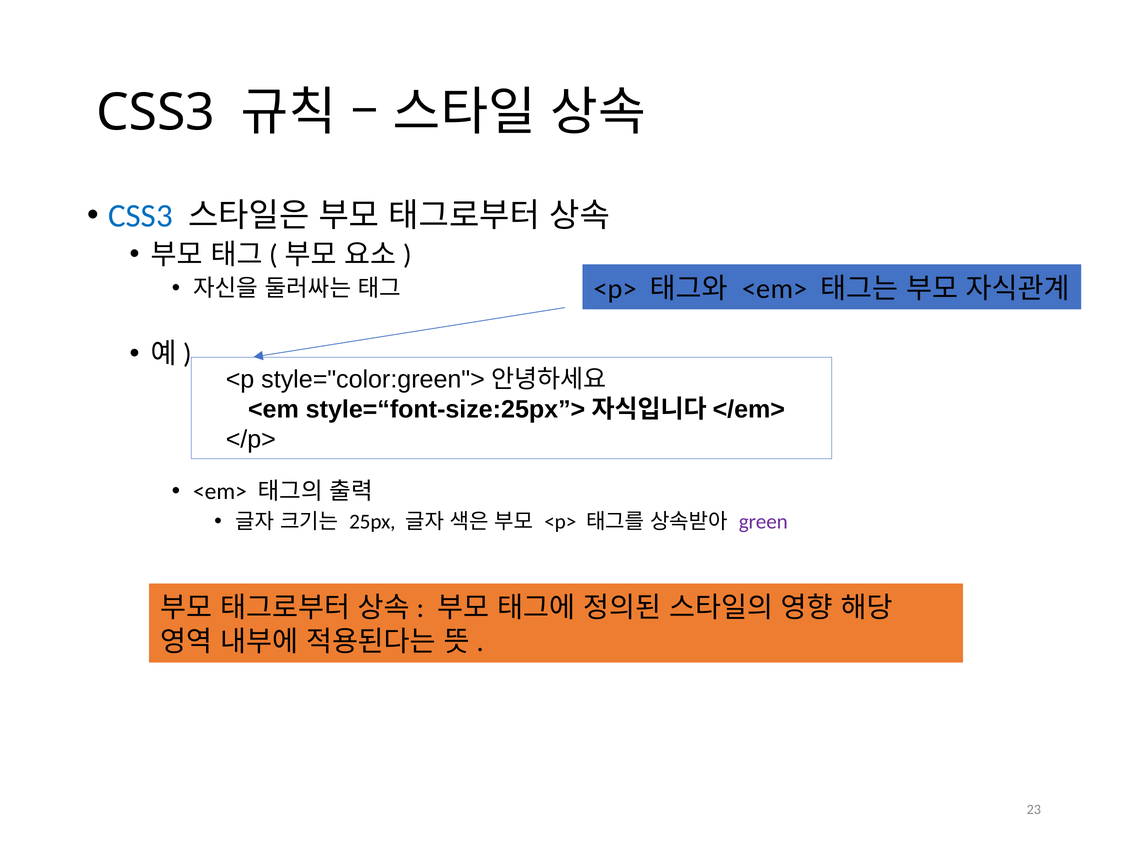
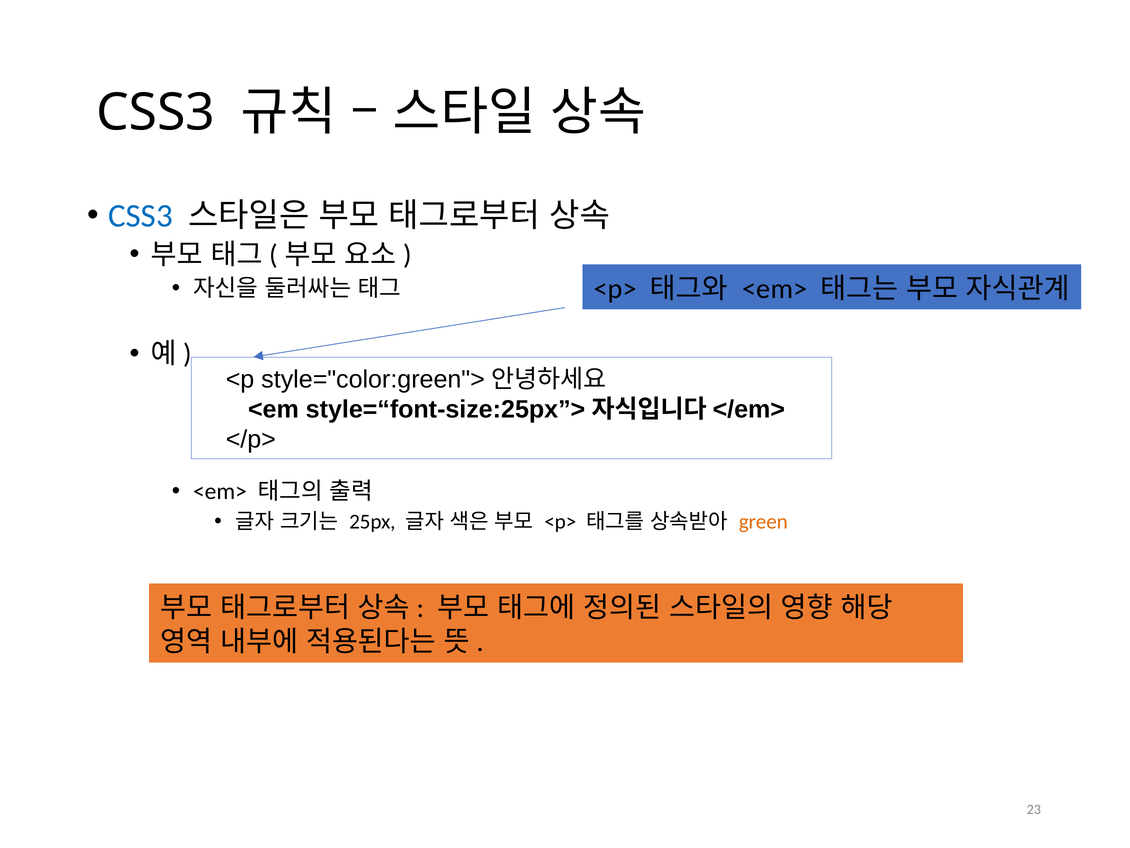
green colour: purple -> orange
